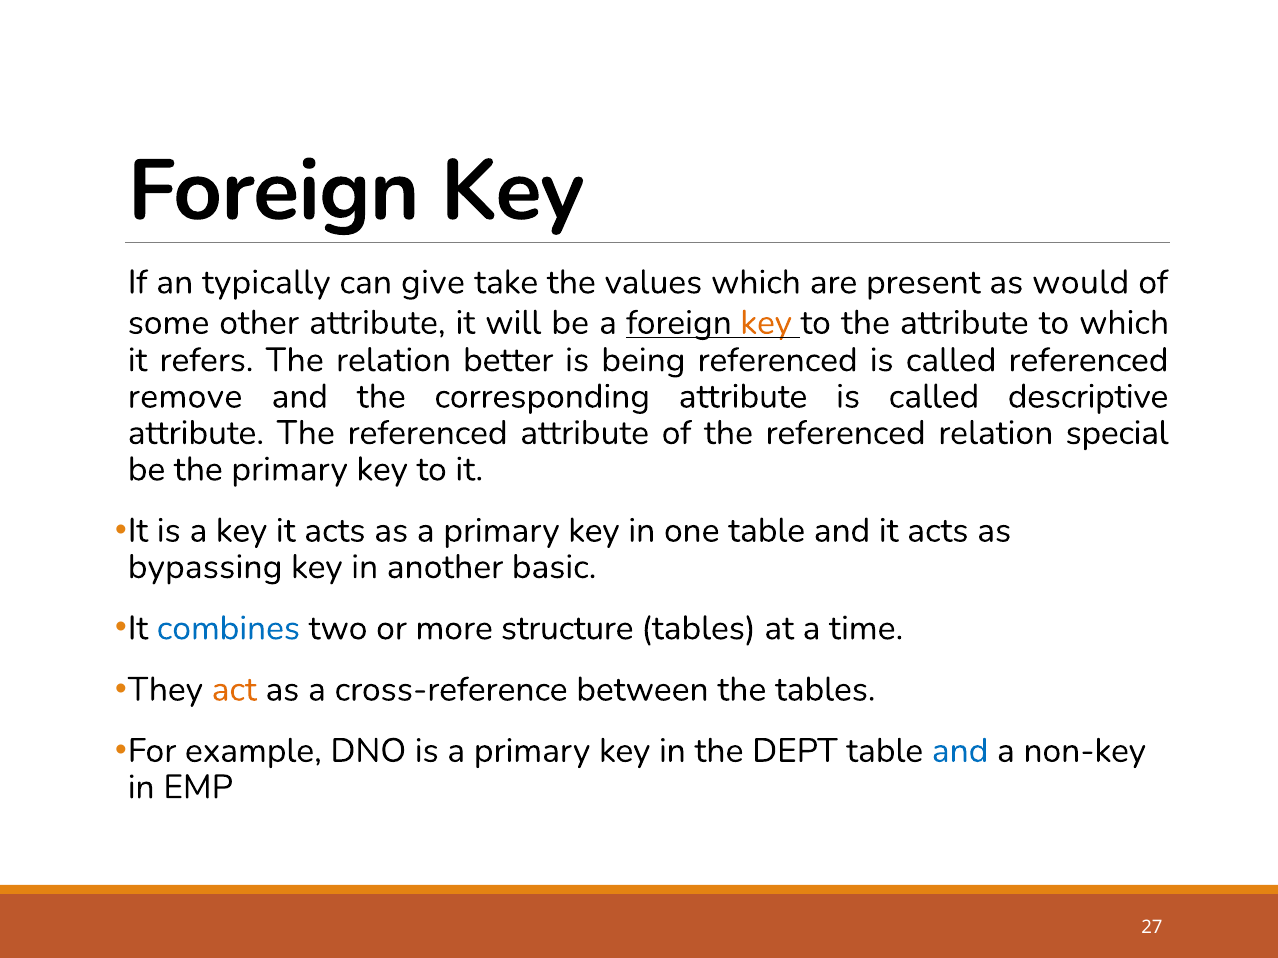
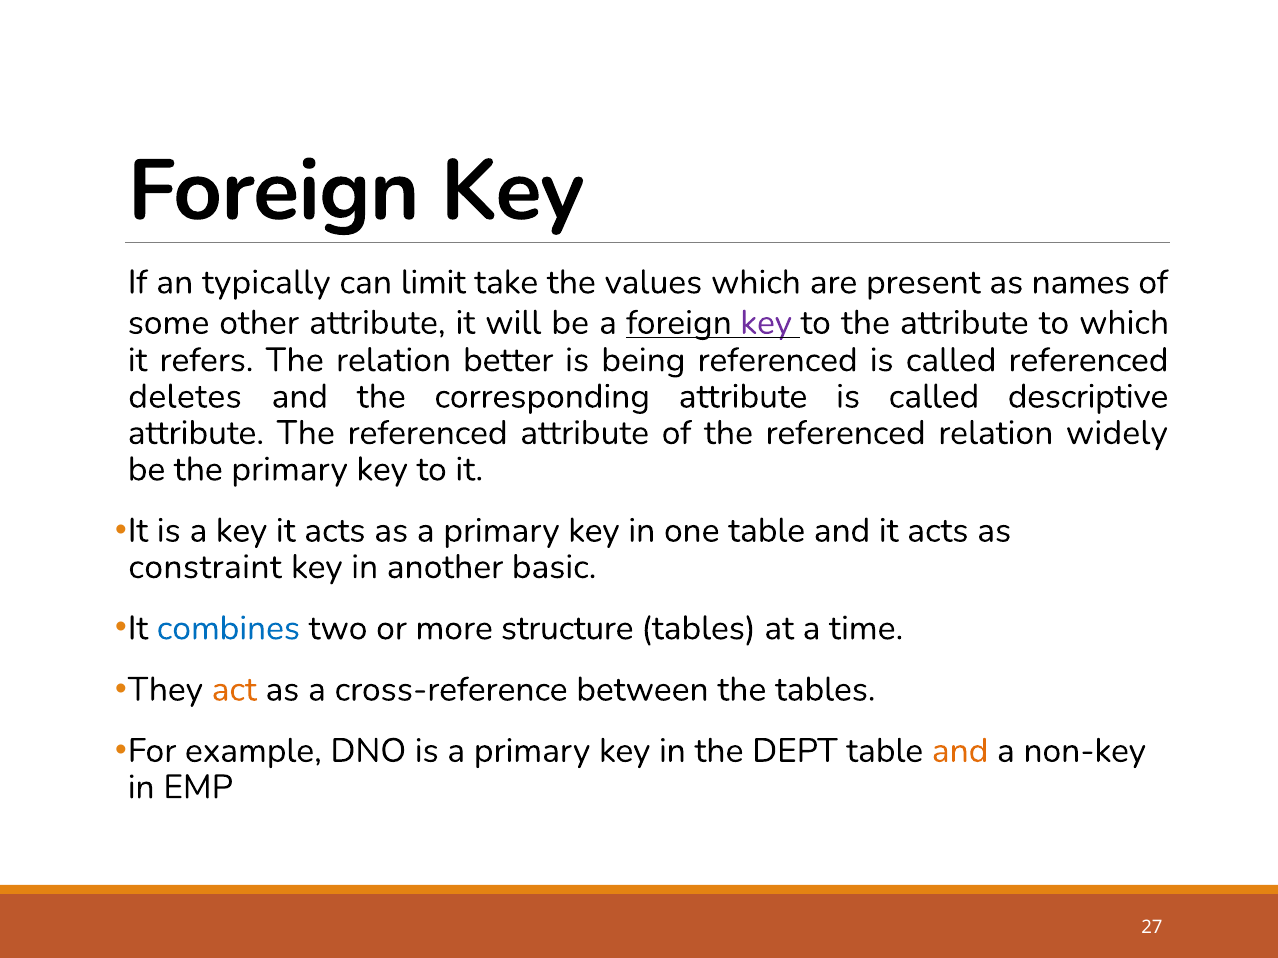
give: give -> limit
would: would -> names
key at (766, 323) colour: orange -> purple
remove: remove -> deletes
special: special -> widely
bypassing: bypassing -> constraint
and at (960, 751) colour: blue -> orange
